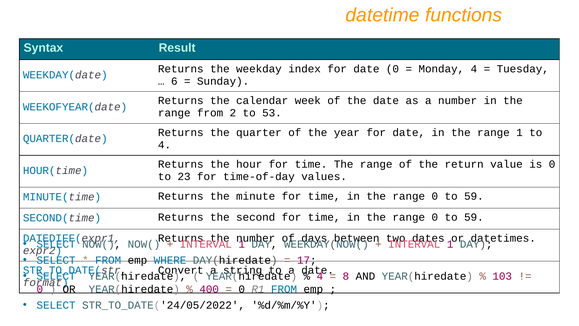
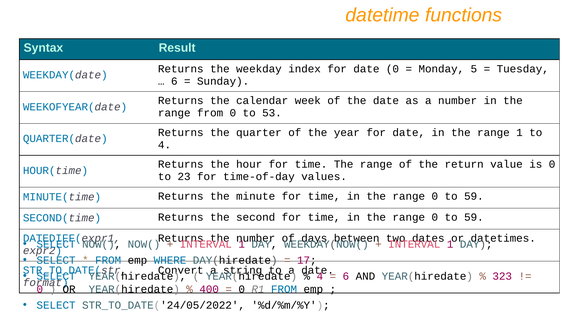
Monday 4: 4 -> 5
from 2: 2 -> 0
8 at (346, 276): 8 -> 6
103: 103 -> 323
